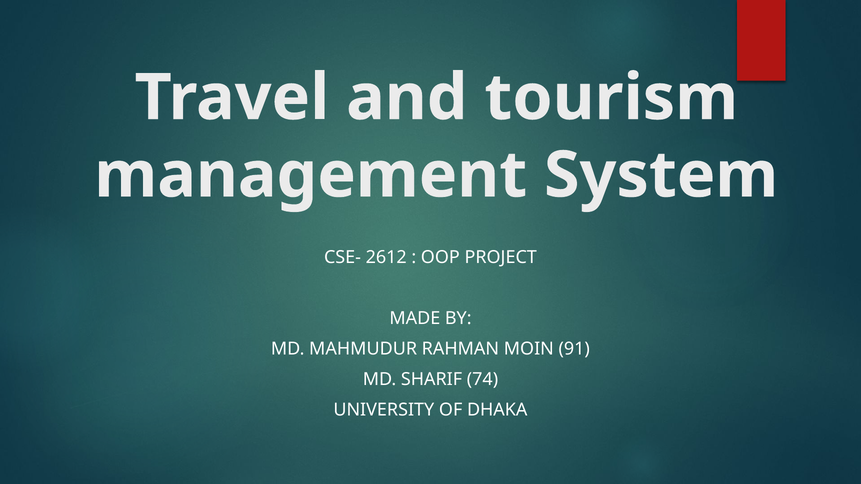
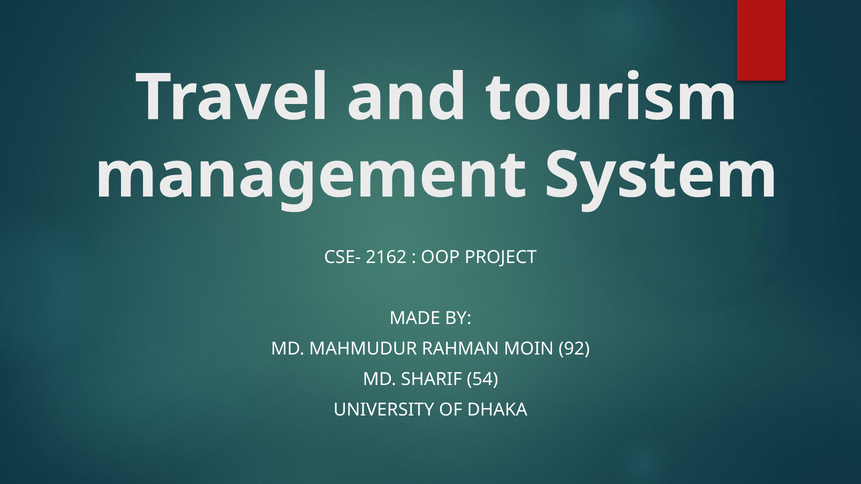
2612: 2612 -> 2162
91: 91 -> 92
74: 74 -> 54
